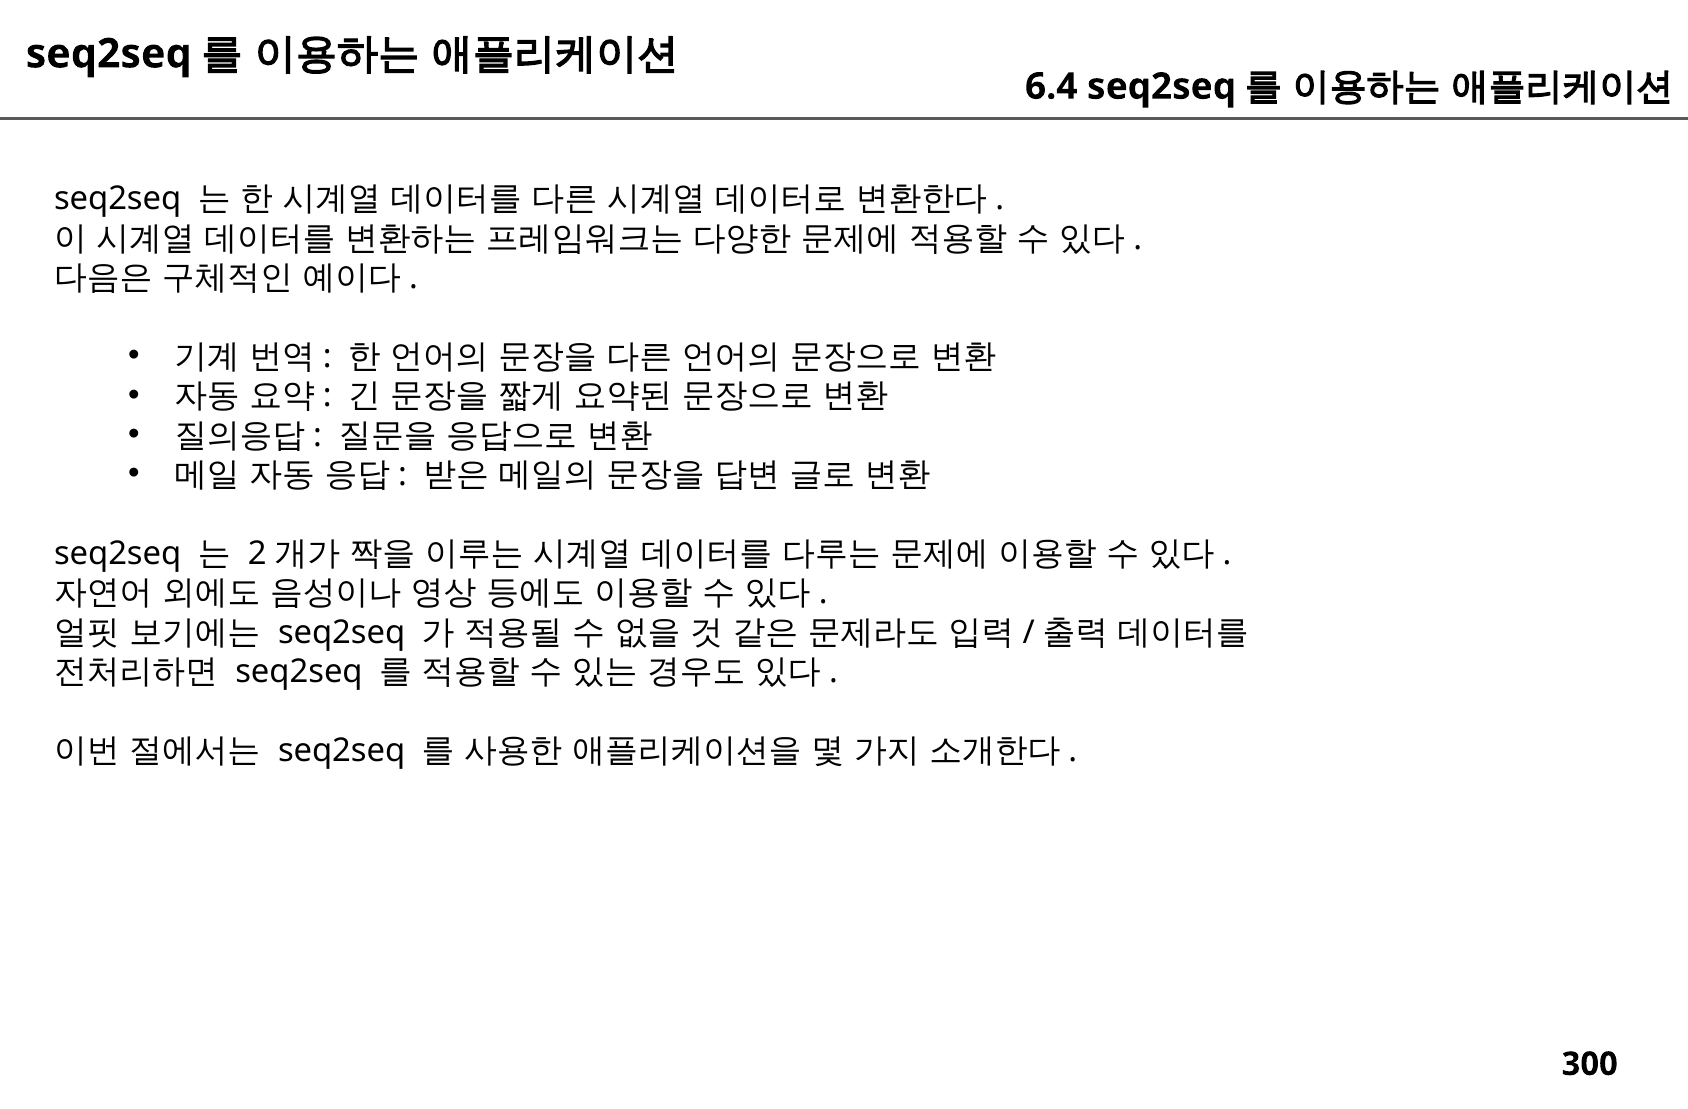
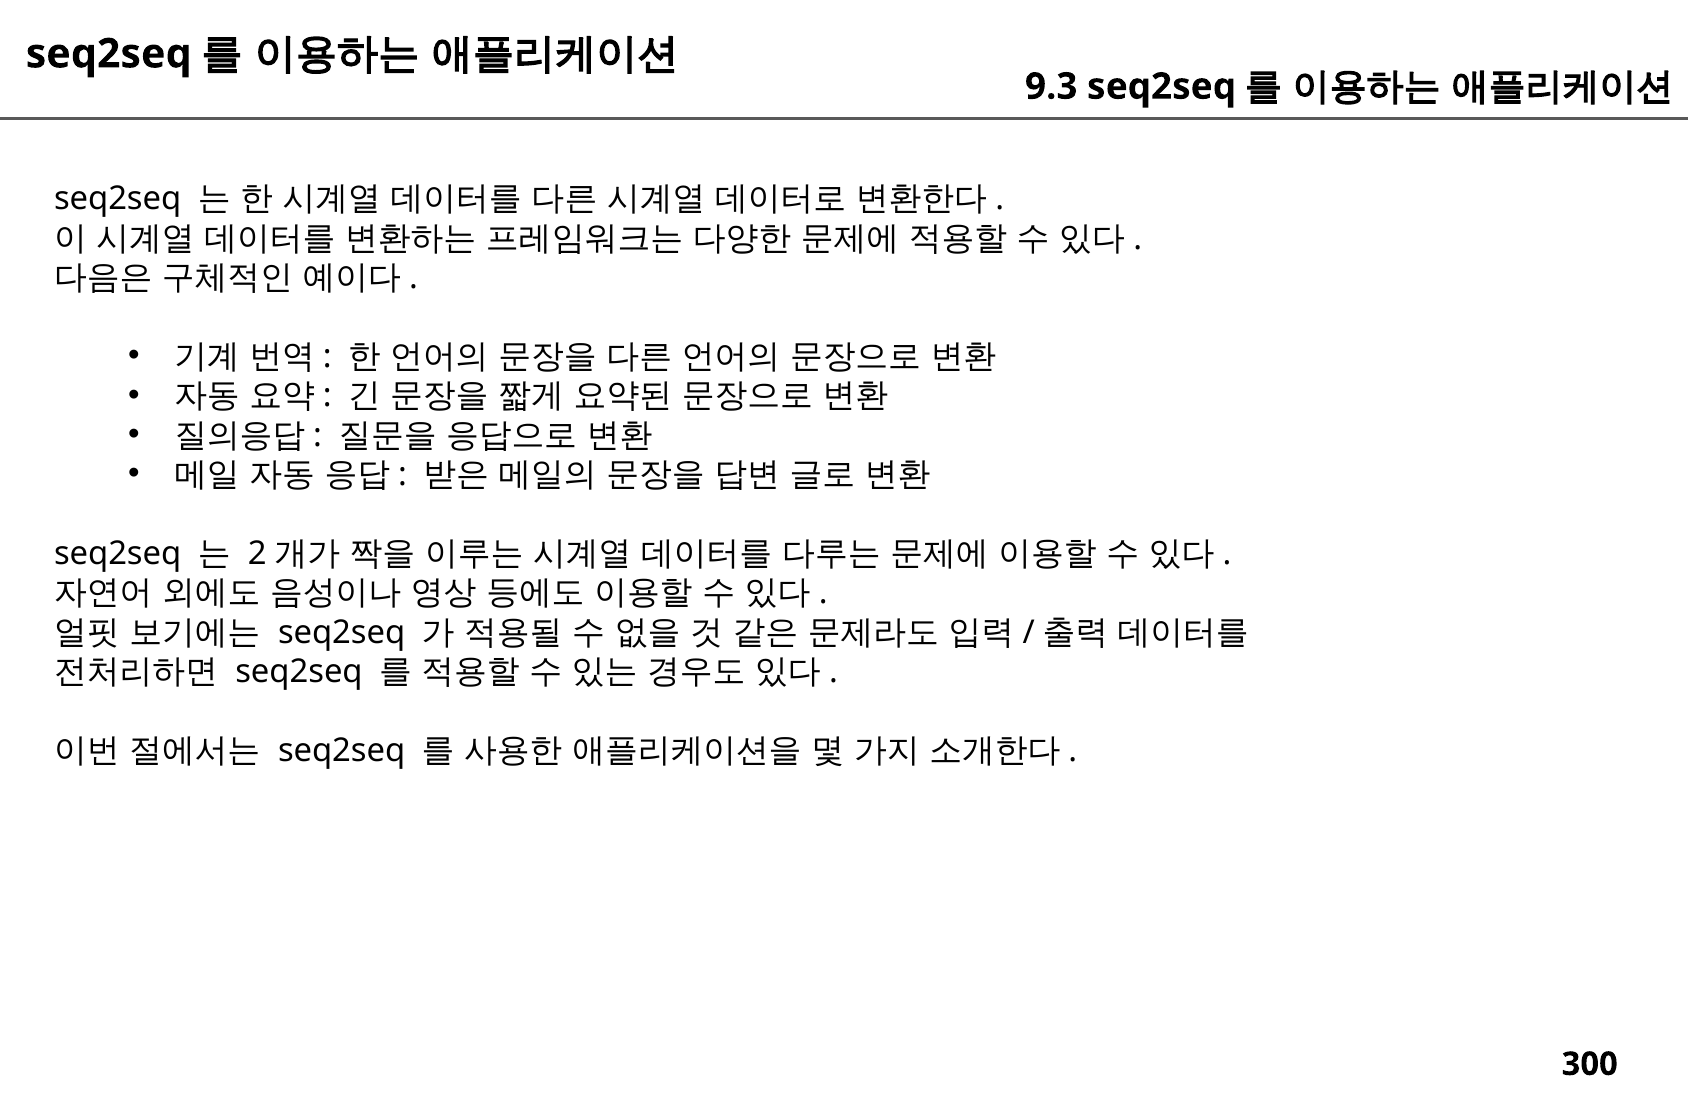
6.4: 6.4 -> 9.3
